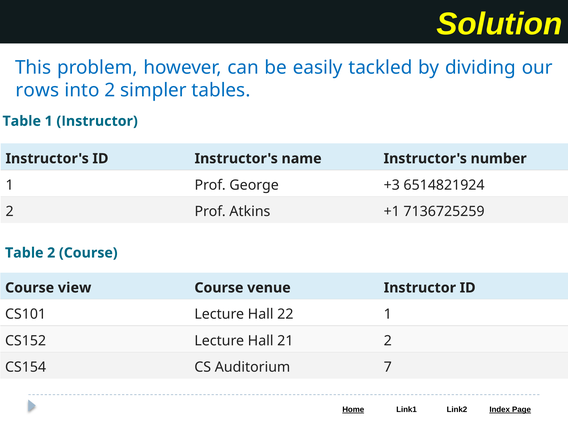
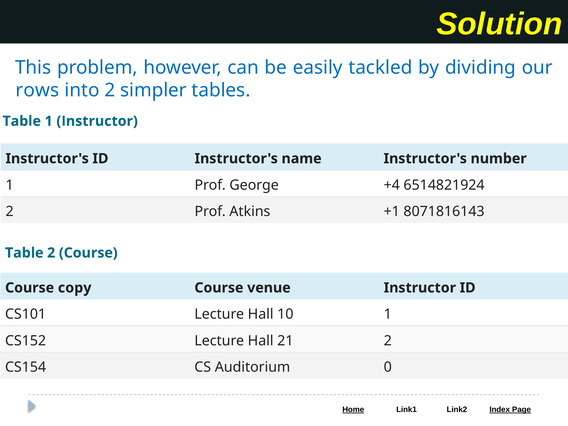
+3: +3 -> +4
7136725259: 7136725259 -> 8071816143
view: view -> copy
22: 22 -> 10
7: 7 -> 0
